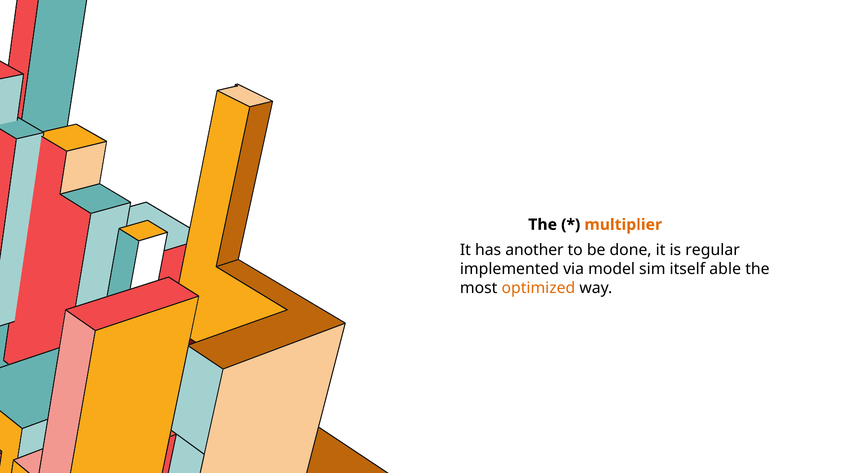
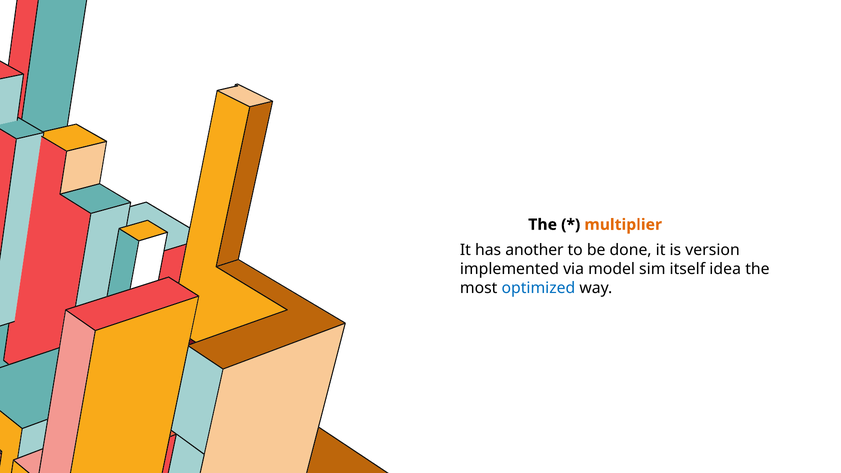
regular: regular -> version
able: able -> idea
optimized colour: orange -> blue
